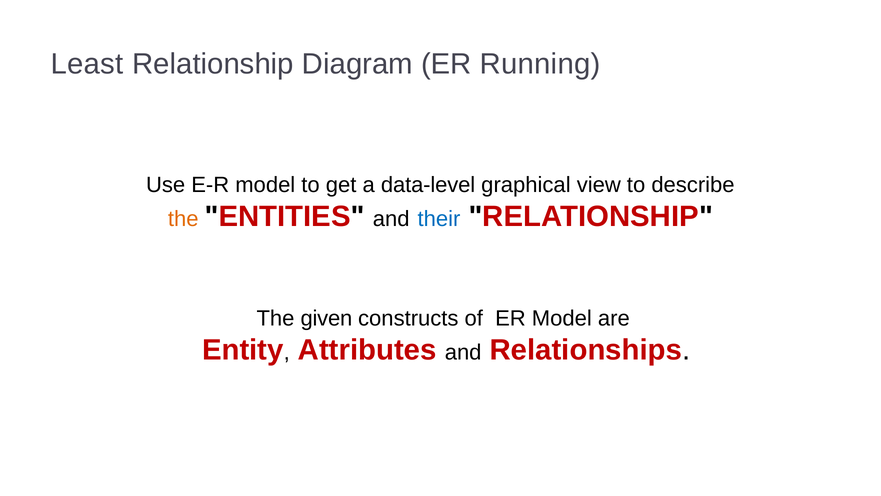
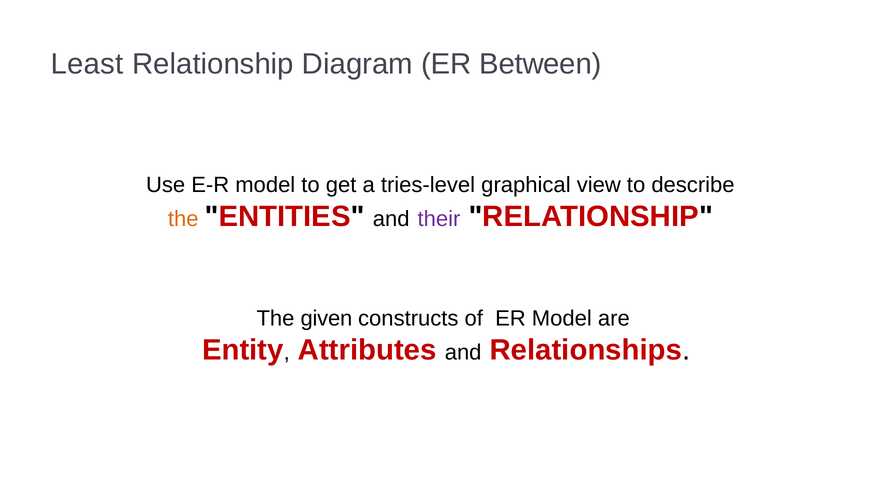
Running: Running -> Between
data-level: data-level -> tries-level
their colour: blue -> purple
